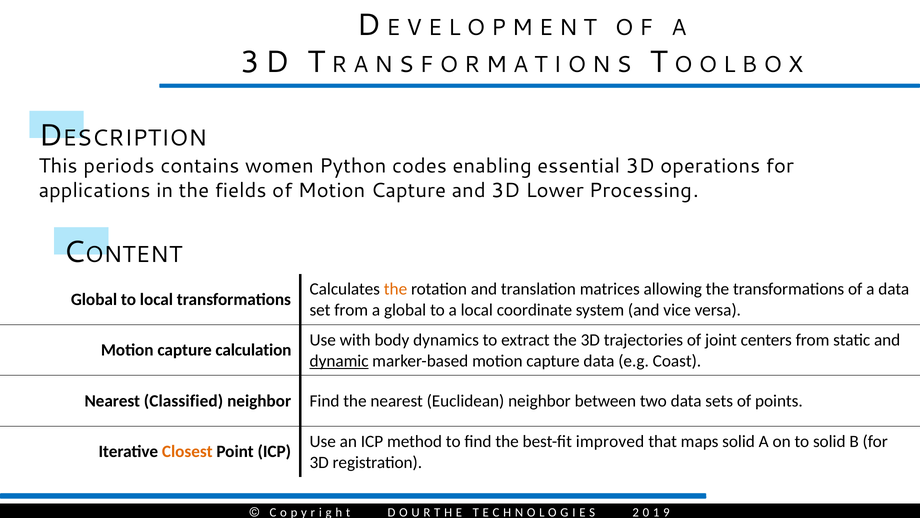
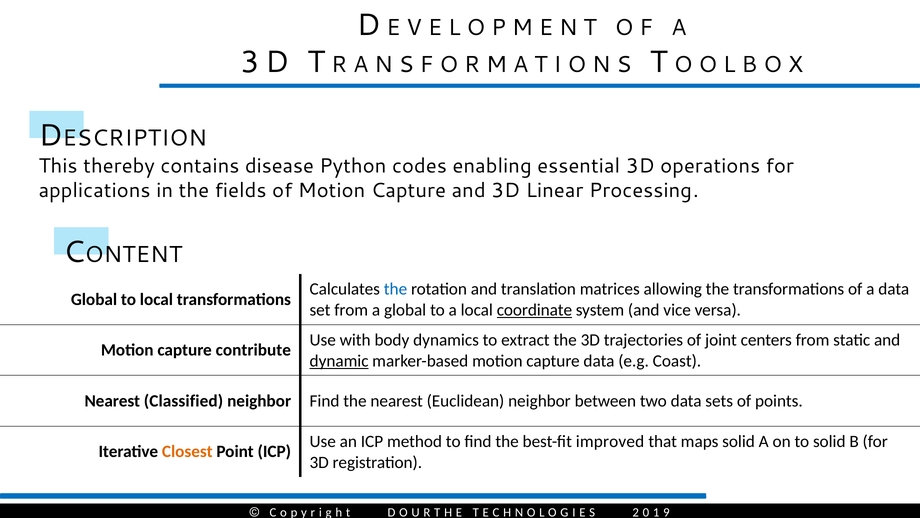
periods: periods -> thereby
women: women -> disease
Lower: Lower -> Linear
the at (395, 289) colour: orange -> blue
coordinate underline: none -> present
calculation: calculation -> contribute
